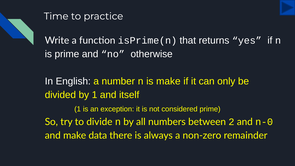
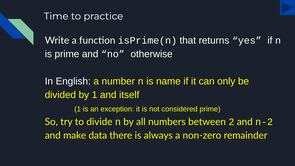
is make: make -> name
n-0: n-0 -> n-2
